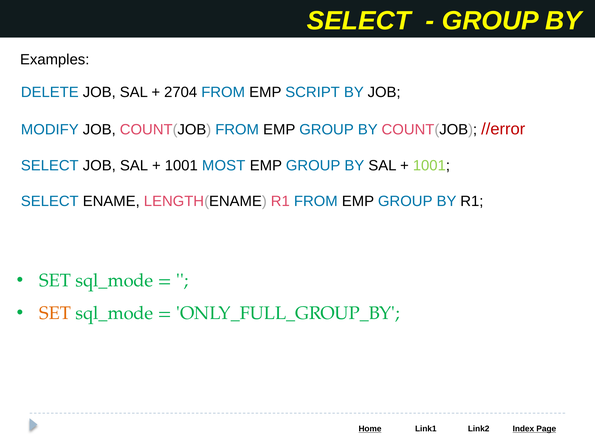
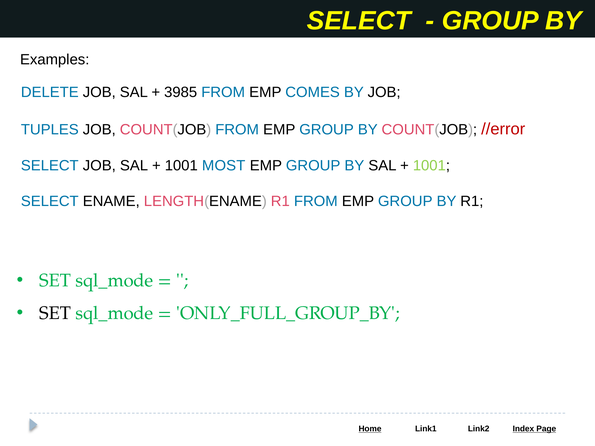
2704: 2704 -> 3985
SCRIPT: SCRIPT -> COMES
MODIFY: MODIFY -> TUPLES
SET at (55, 313) colour: orange -> black
